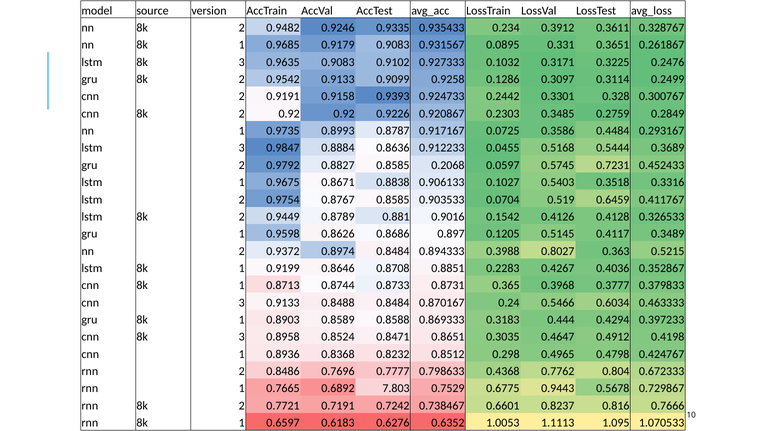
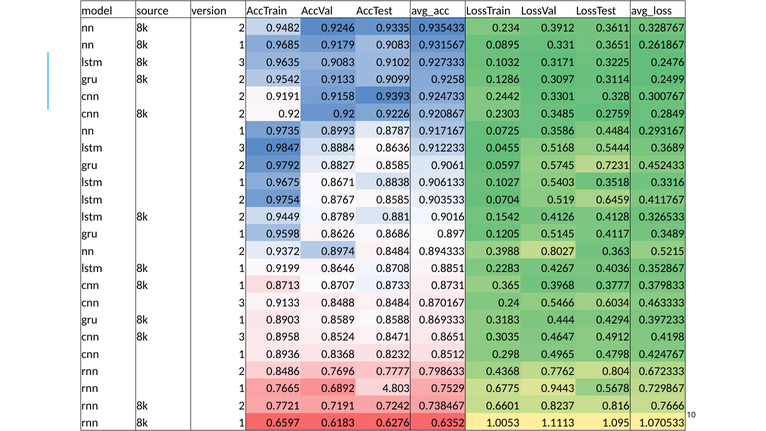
0.2068: 0.2068 -> 0.9061
0.8744: 0.8744 -> 0.8707
7.803: 7.803 -> 4.803
